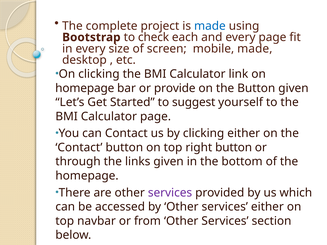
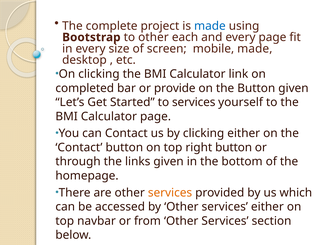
to check: check -> other
homepage at (85, 88): homepage -> completed
to suggest: suggest -> services
services at (170, 193) colour: purple -> orange
